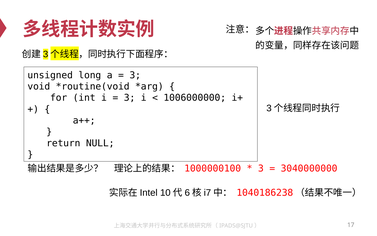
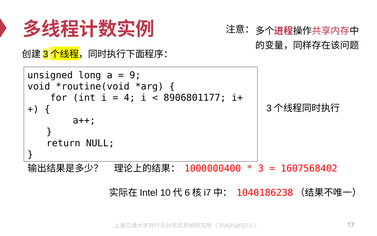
3 at (135, 75): 3 -> 9
3 at (130, 98): 3 -> 4
1006000000: 1006000000 -> 8906801177
1000000100: 1000000100 -> 1000000400
3040000000: 3040000000 -> 1607568402
